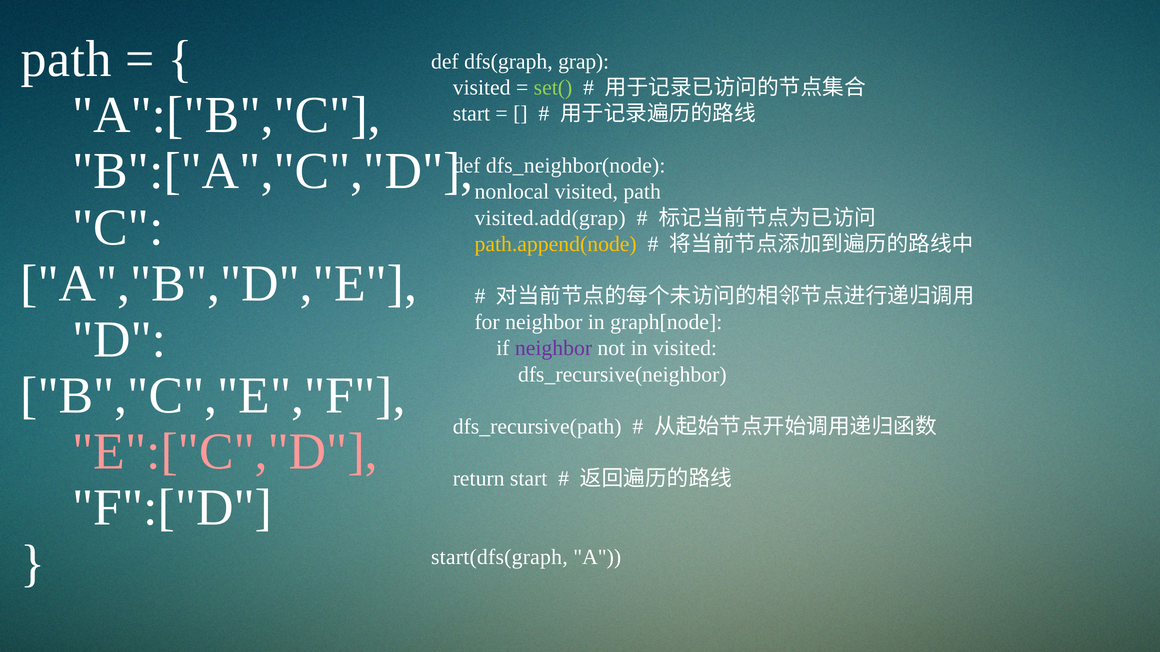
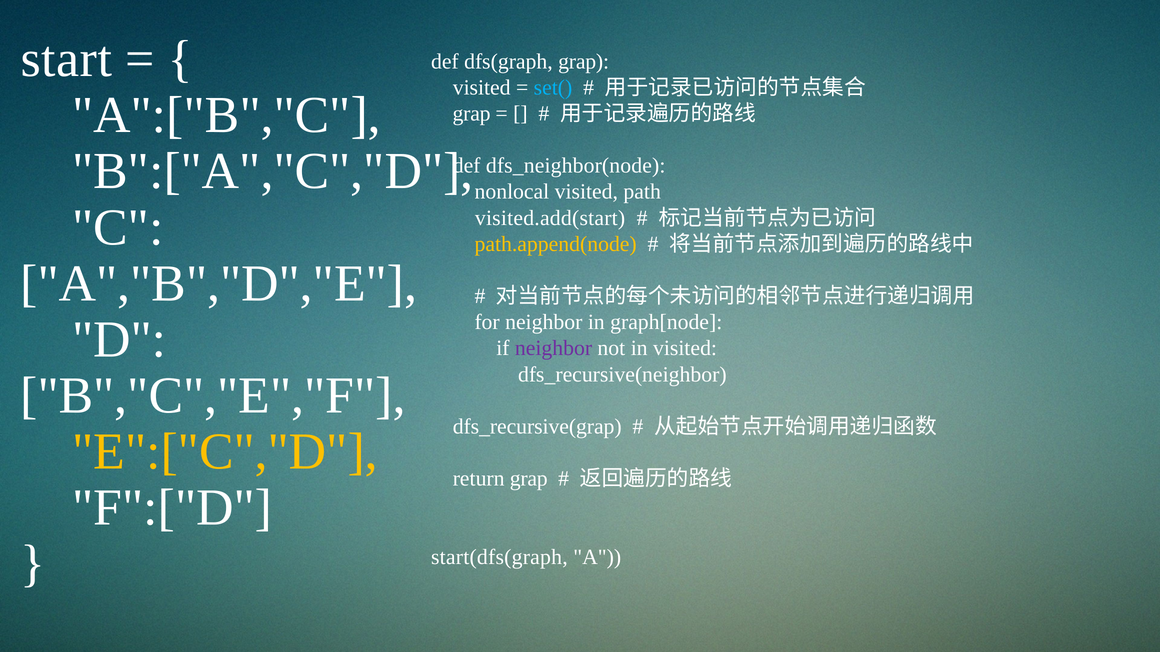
path at (66, 59): path -> start
set( colour: light green -> light blue
start at (471, 114): start -> grap
visited.add(grap: visited.add(grap -> visited.add(start
dfs_recursive(path: dfs_recursive(path -> dfs_recursive(grap
E":["C","D colour: pink -> yellow
return start: start -> grap
